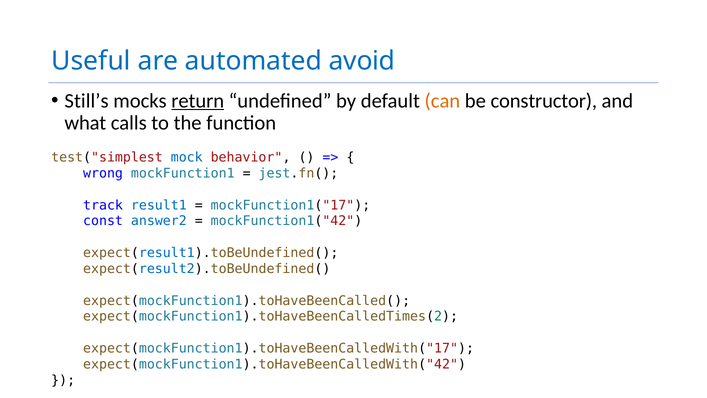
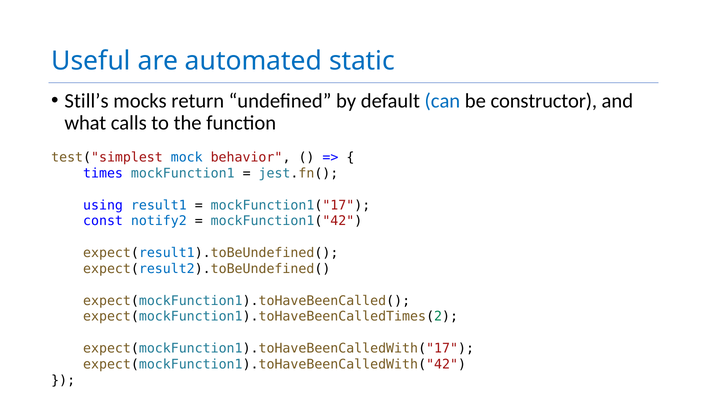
avoid: avoid -> static
return underline: present -> none
can colour: orange -> blue
wrong: wrong -> times
track: track -> using
answer2: answer2 -> notify2
